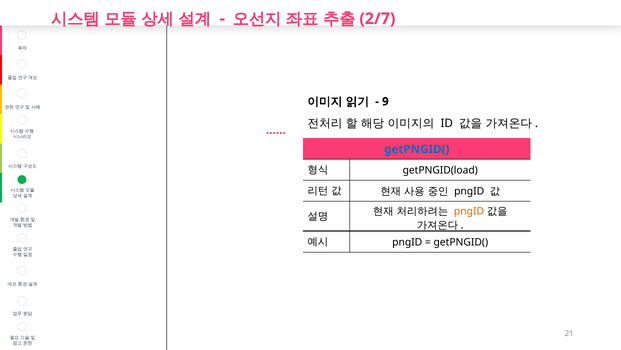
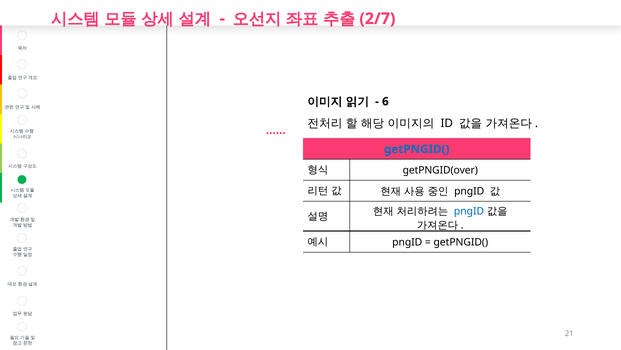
9: 9 -> 6
getPNGID(load: getPNGID(load -> getPNGID(over
pngID at (469, 211) colour: orange -> blue
